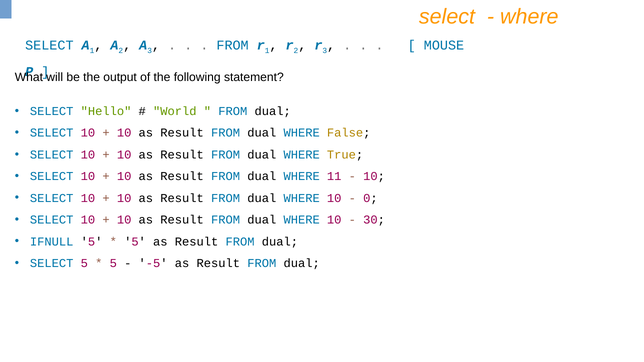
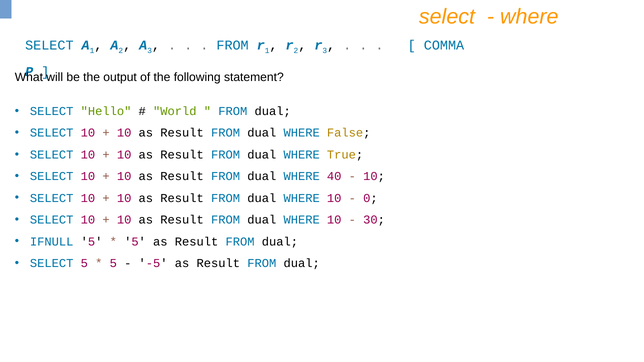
MOUSE: MOUSE -> COMMA
11: 11 -> 40
